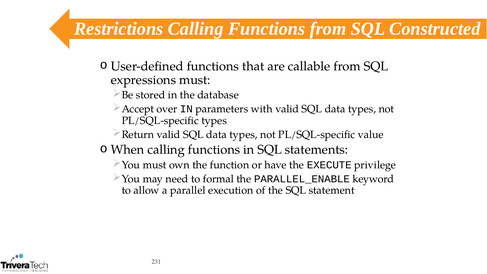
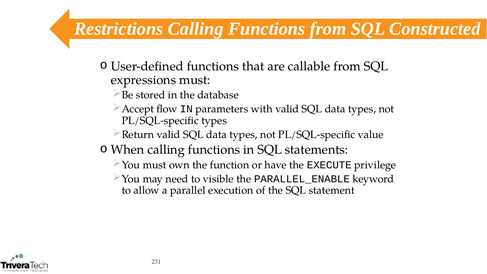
over: over -> flow
formal: formal -> visible
